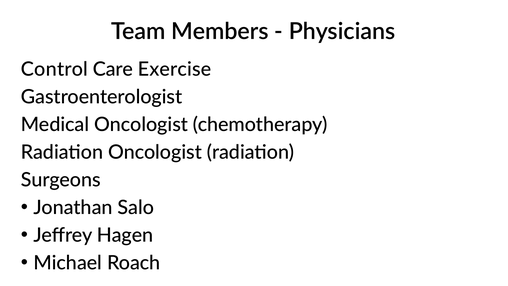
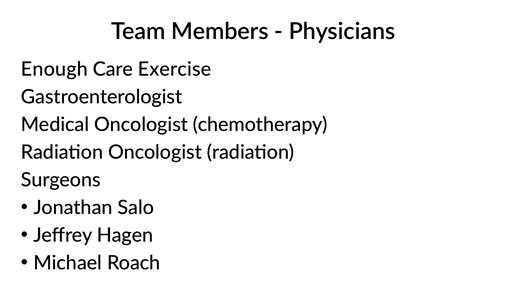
Control: Control -> Enough
